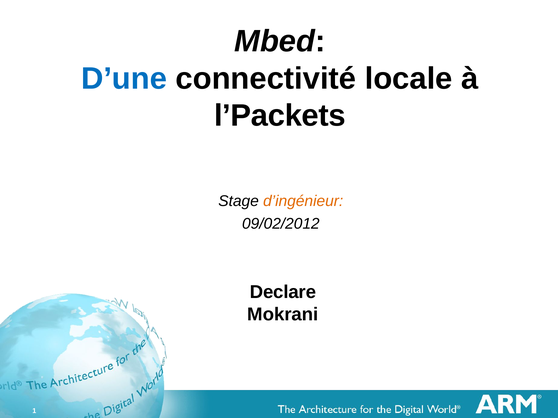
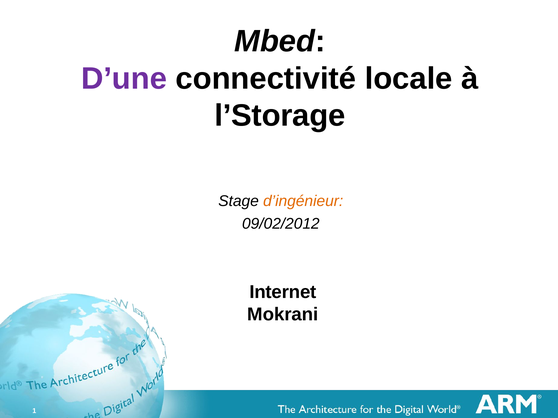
D’une colour: blue -> purple
l’Packets: l’Packets -> l’Storage
Declare: Declare -> Internet
